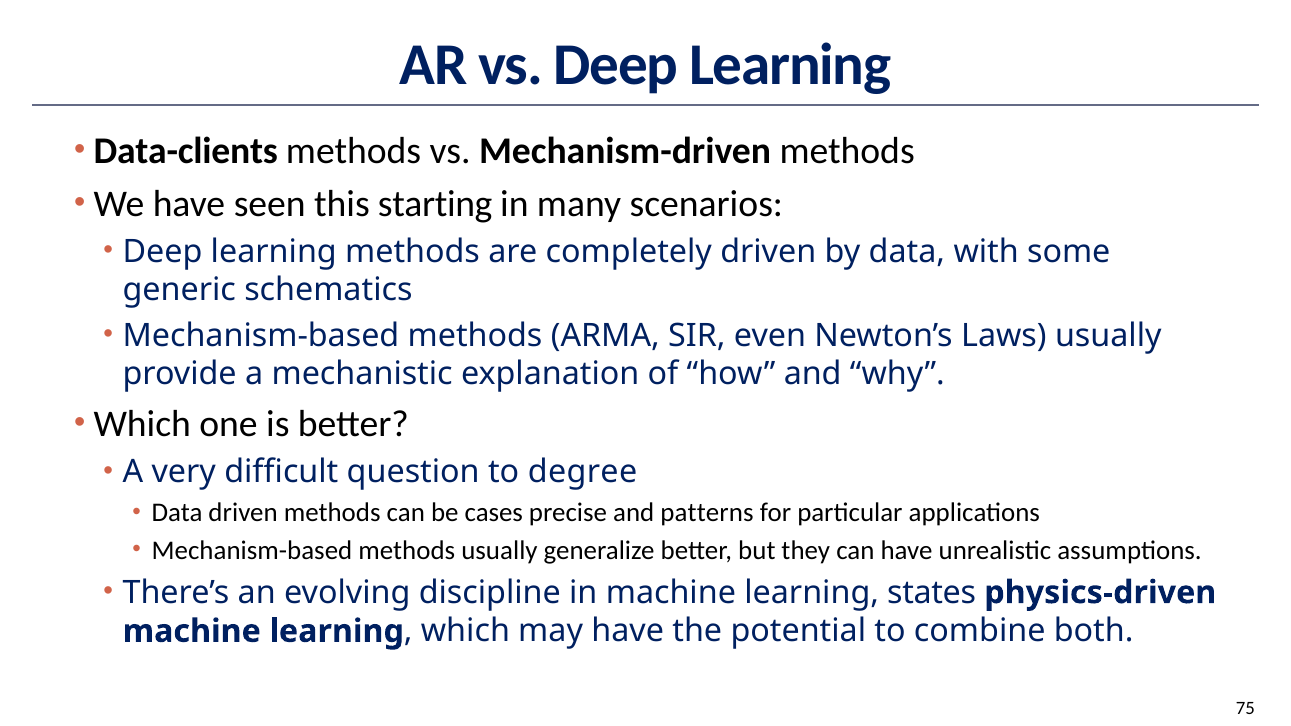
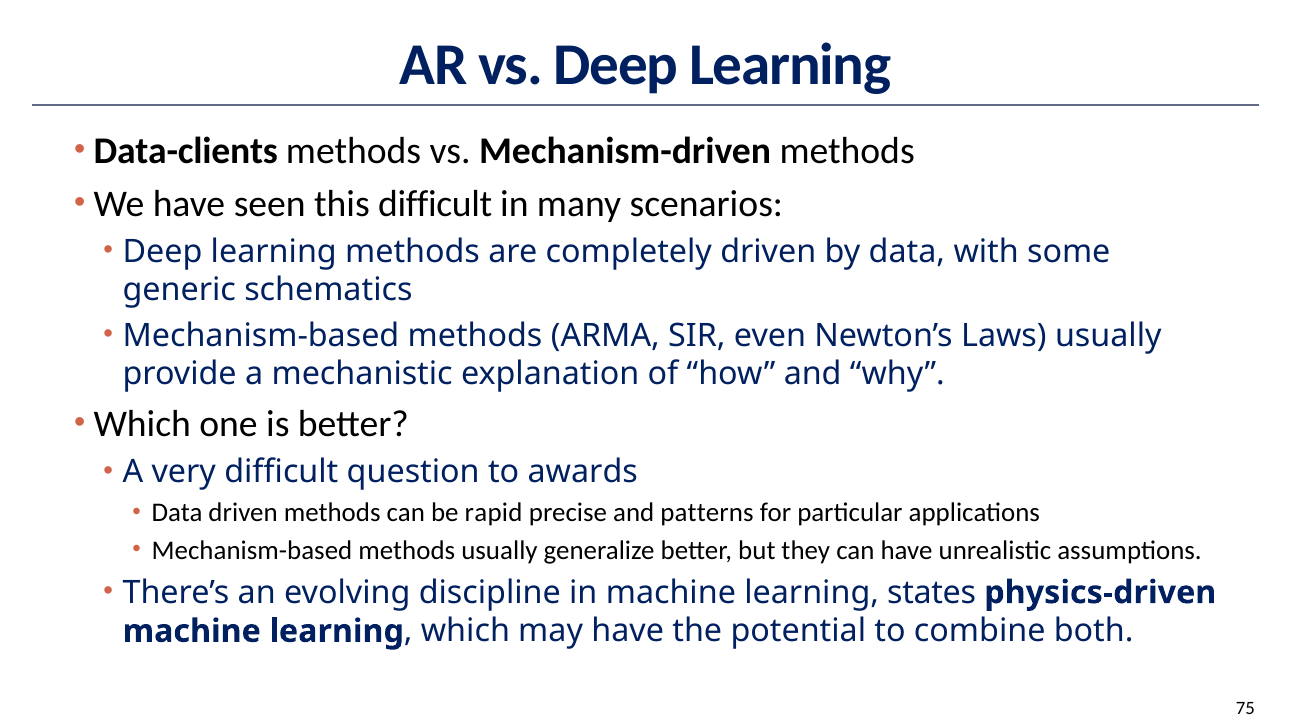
this starting: starting -> difficult
degree: degree -> awards
cases: cases -> rapid
